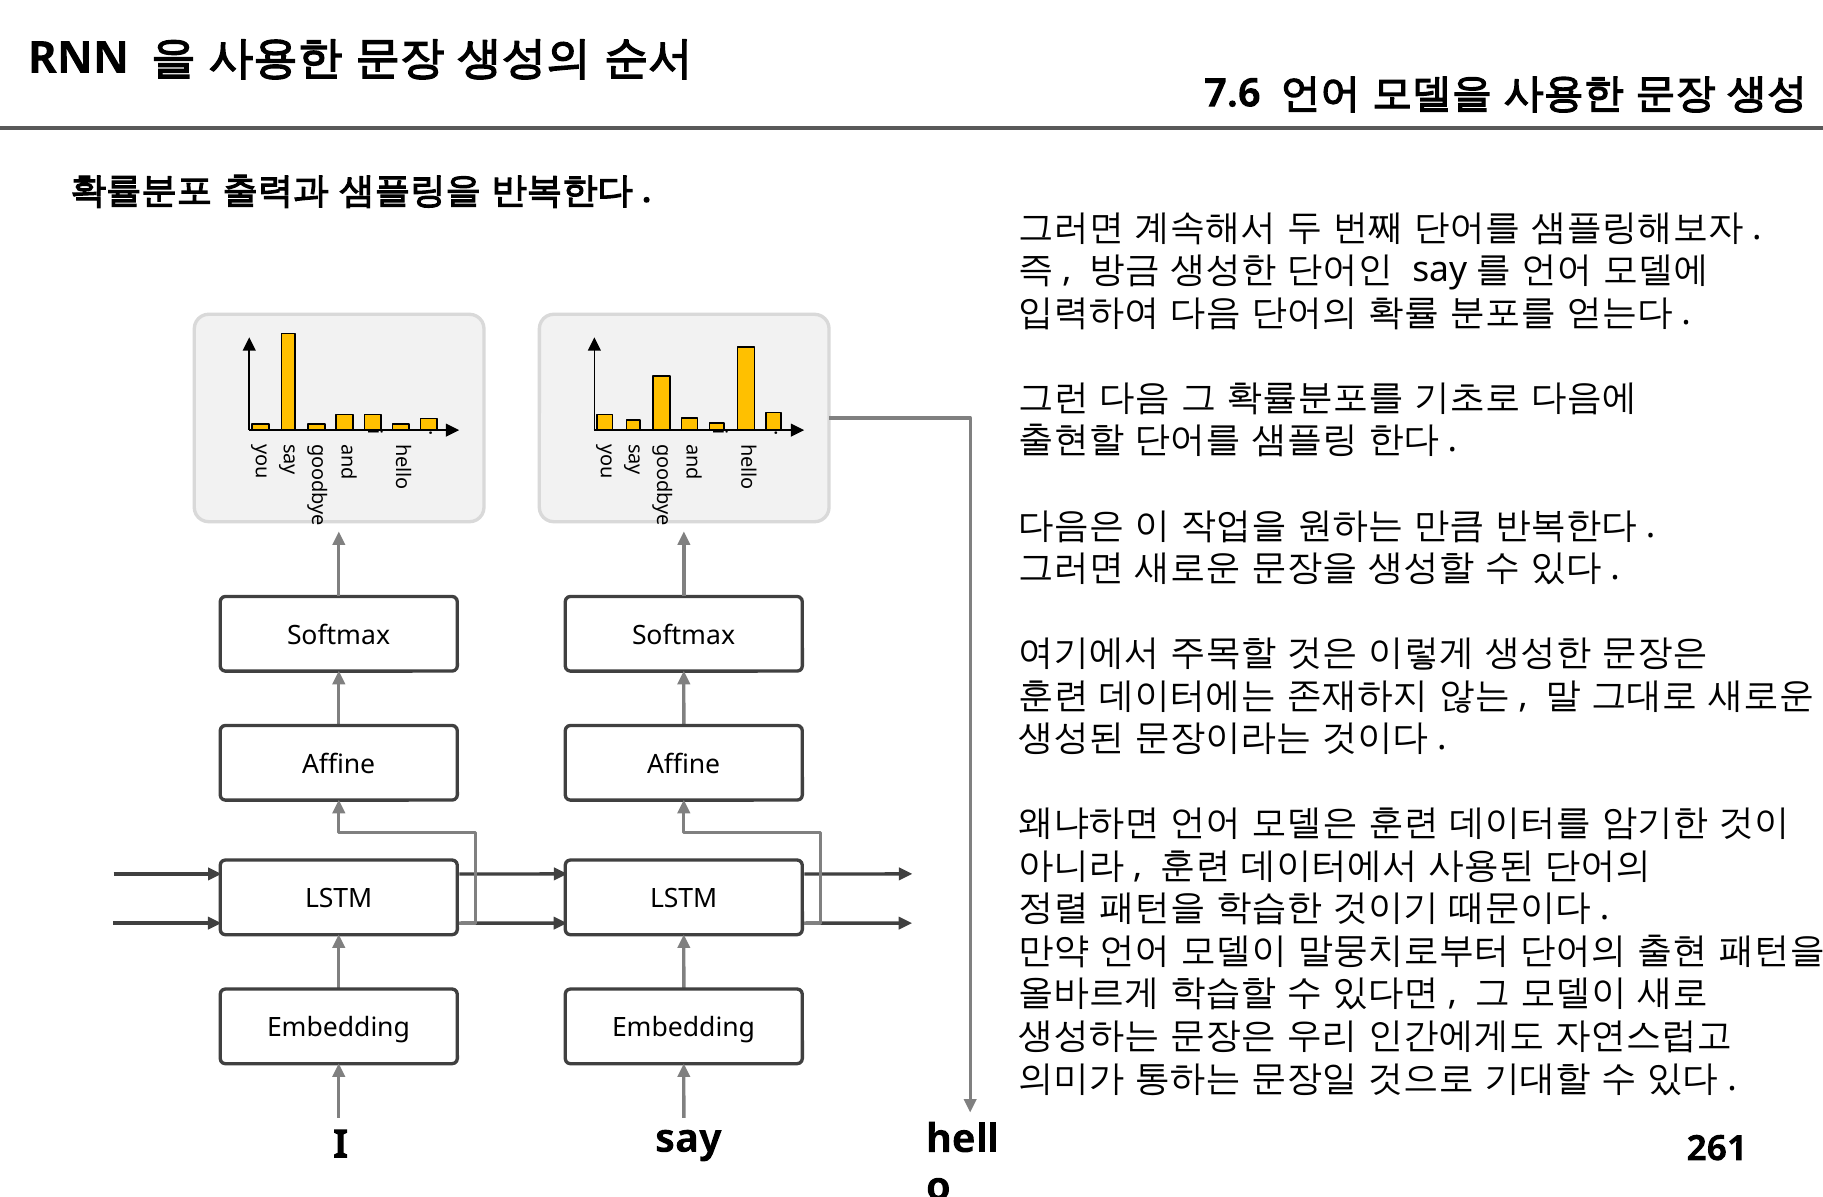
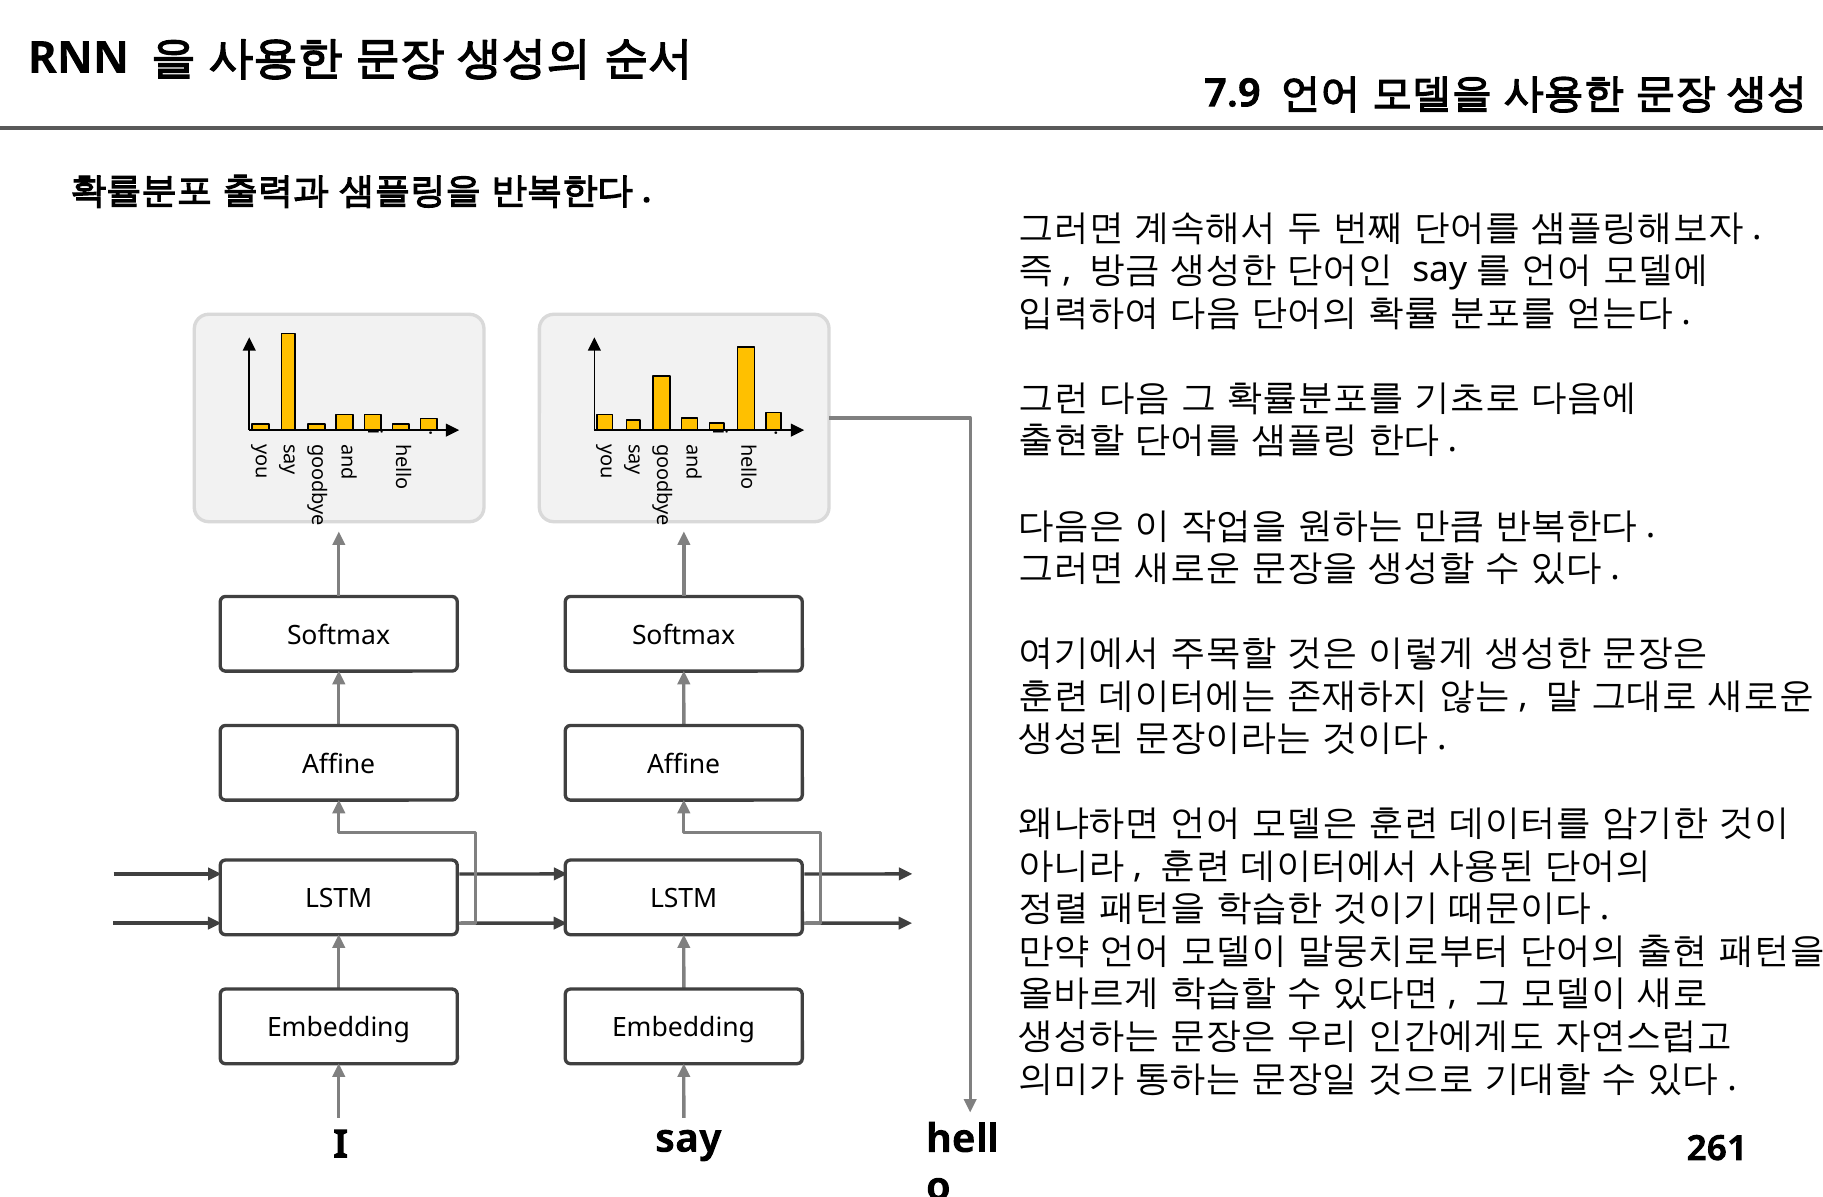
7.6: 7.6 -> 7.9
